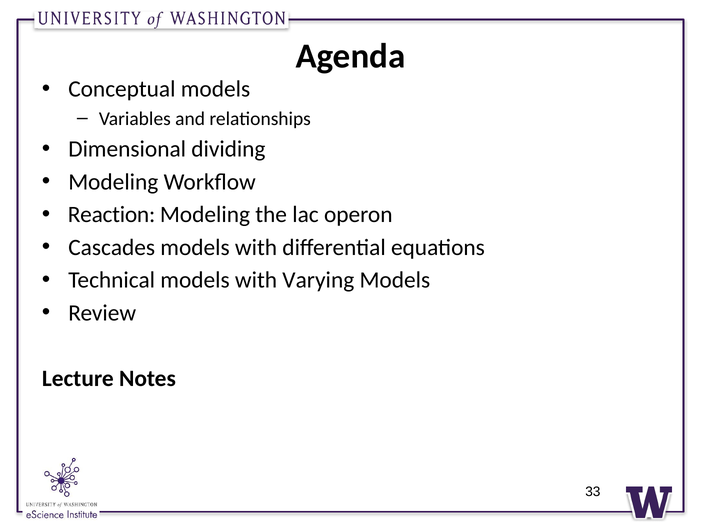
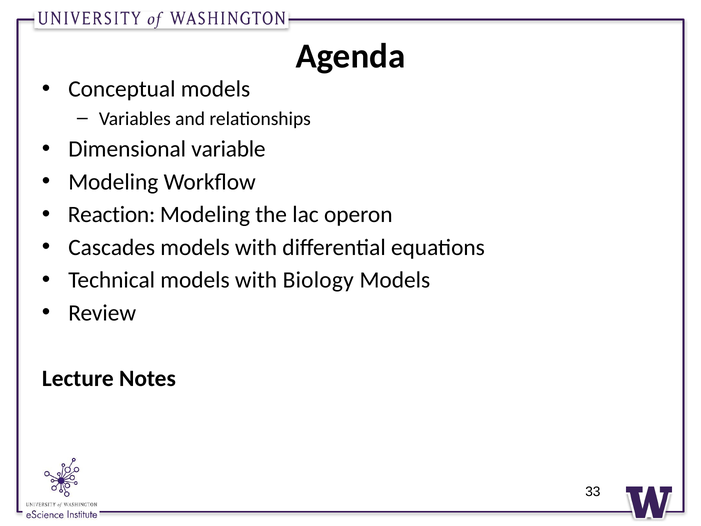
dividing: dividing -> variable
Varying: Varying -> Biology
